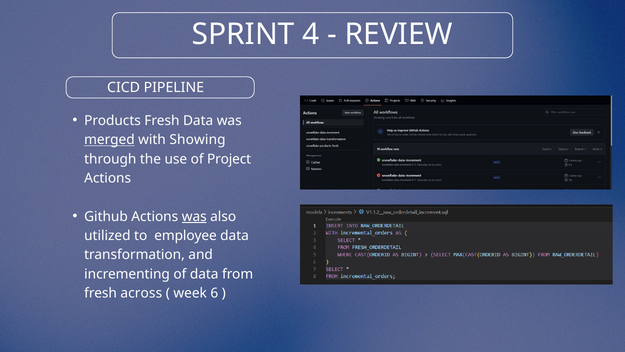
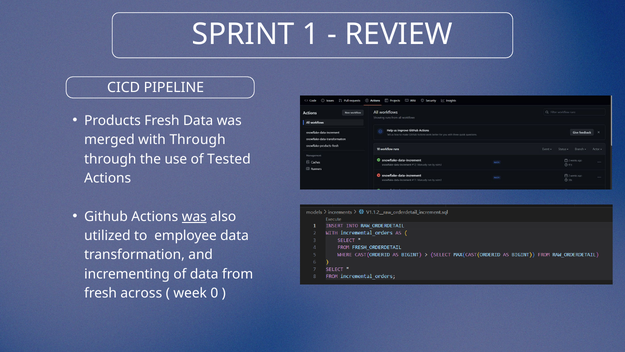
4: 4 -> 1
merged underline: present -> none
with Showing: Showing -> Through
Project: Project -> Tested
6: 6 -> 0
